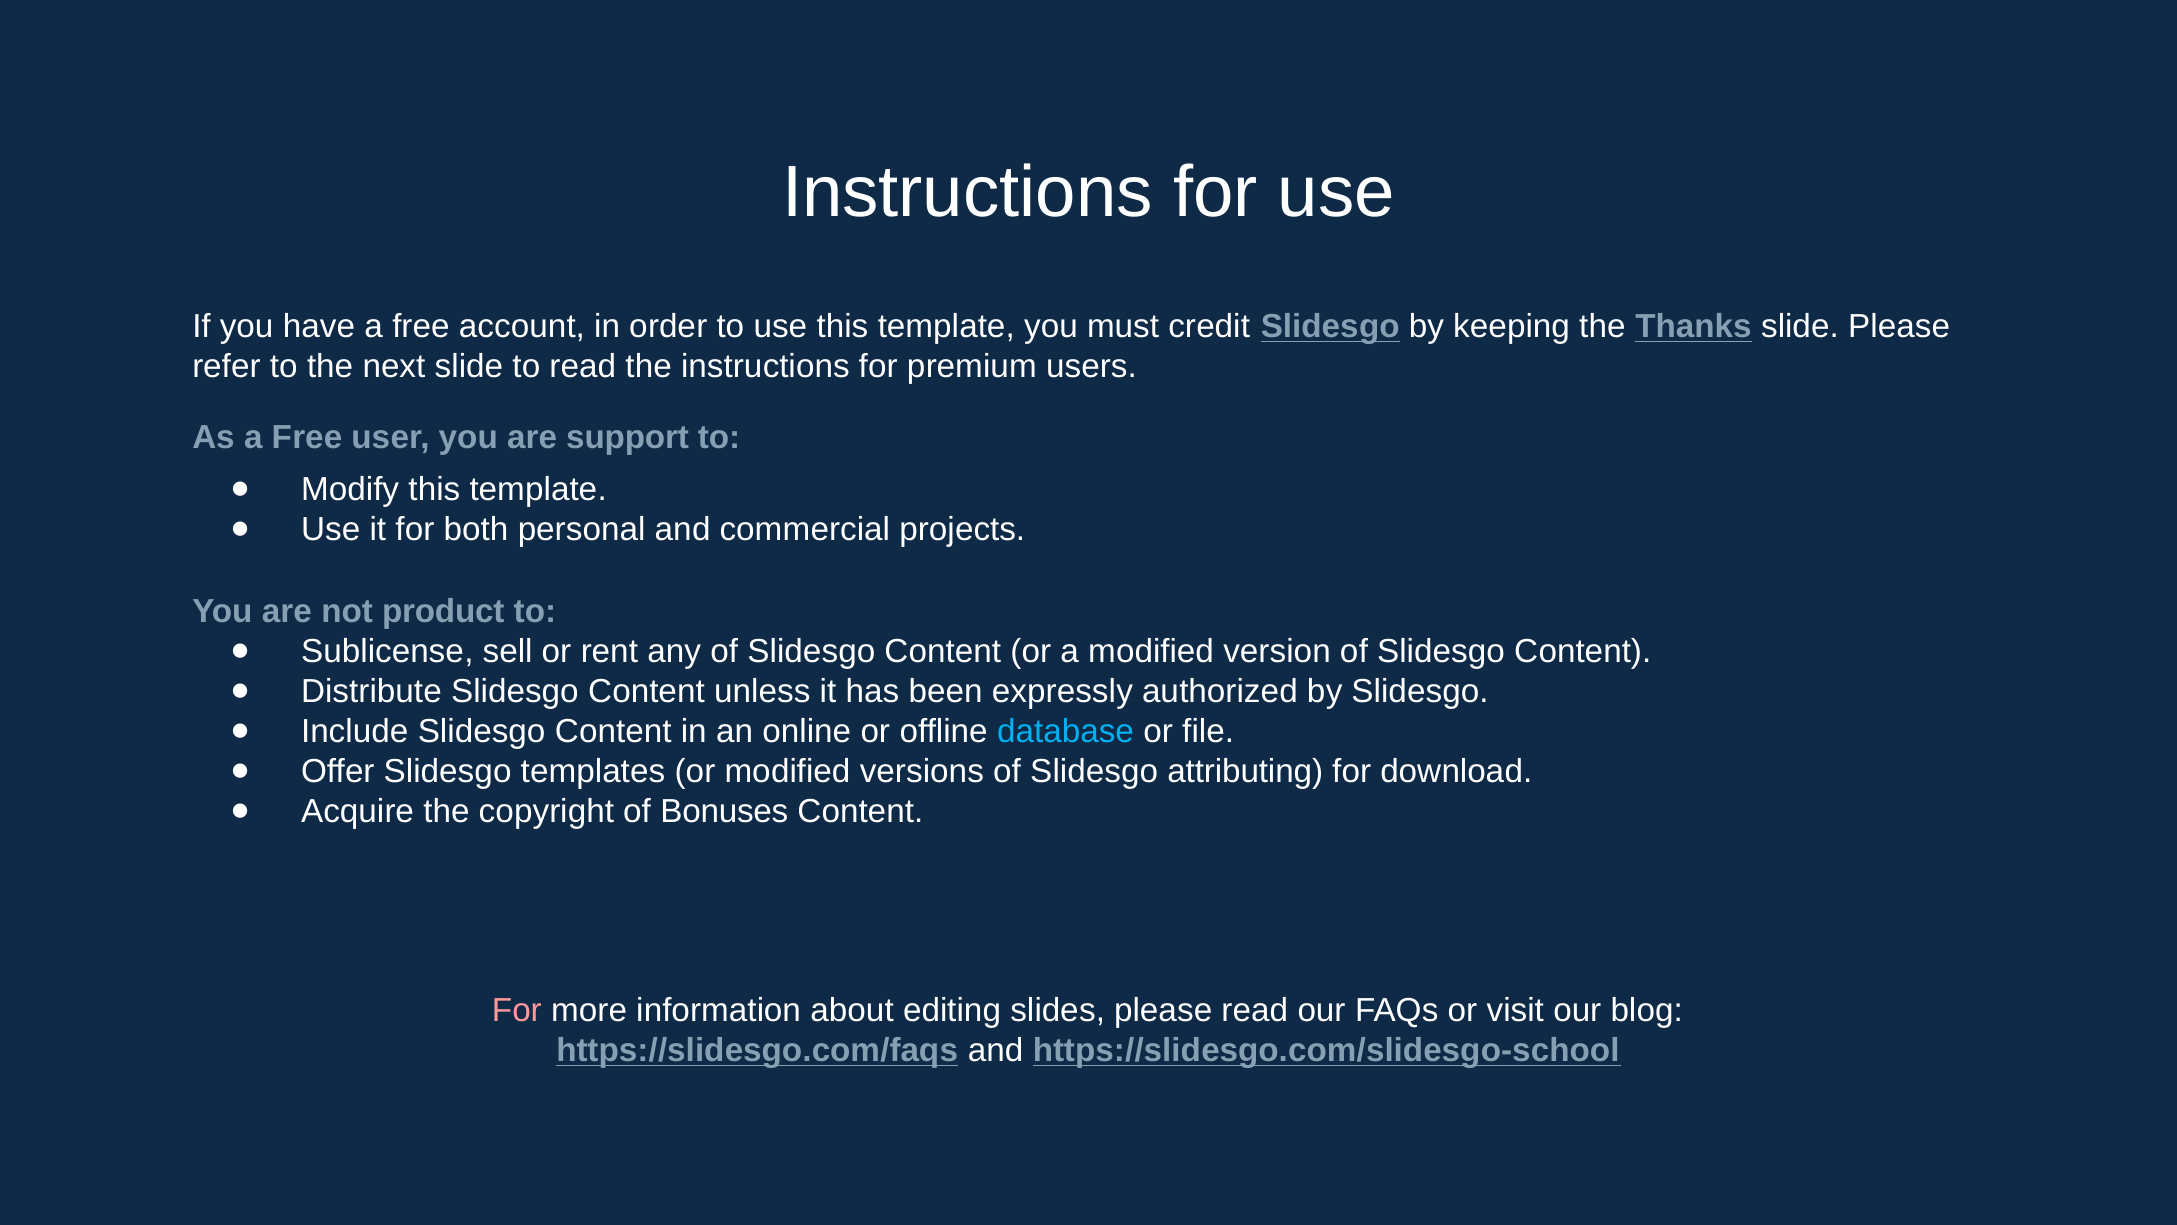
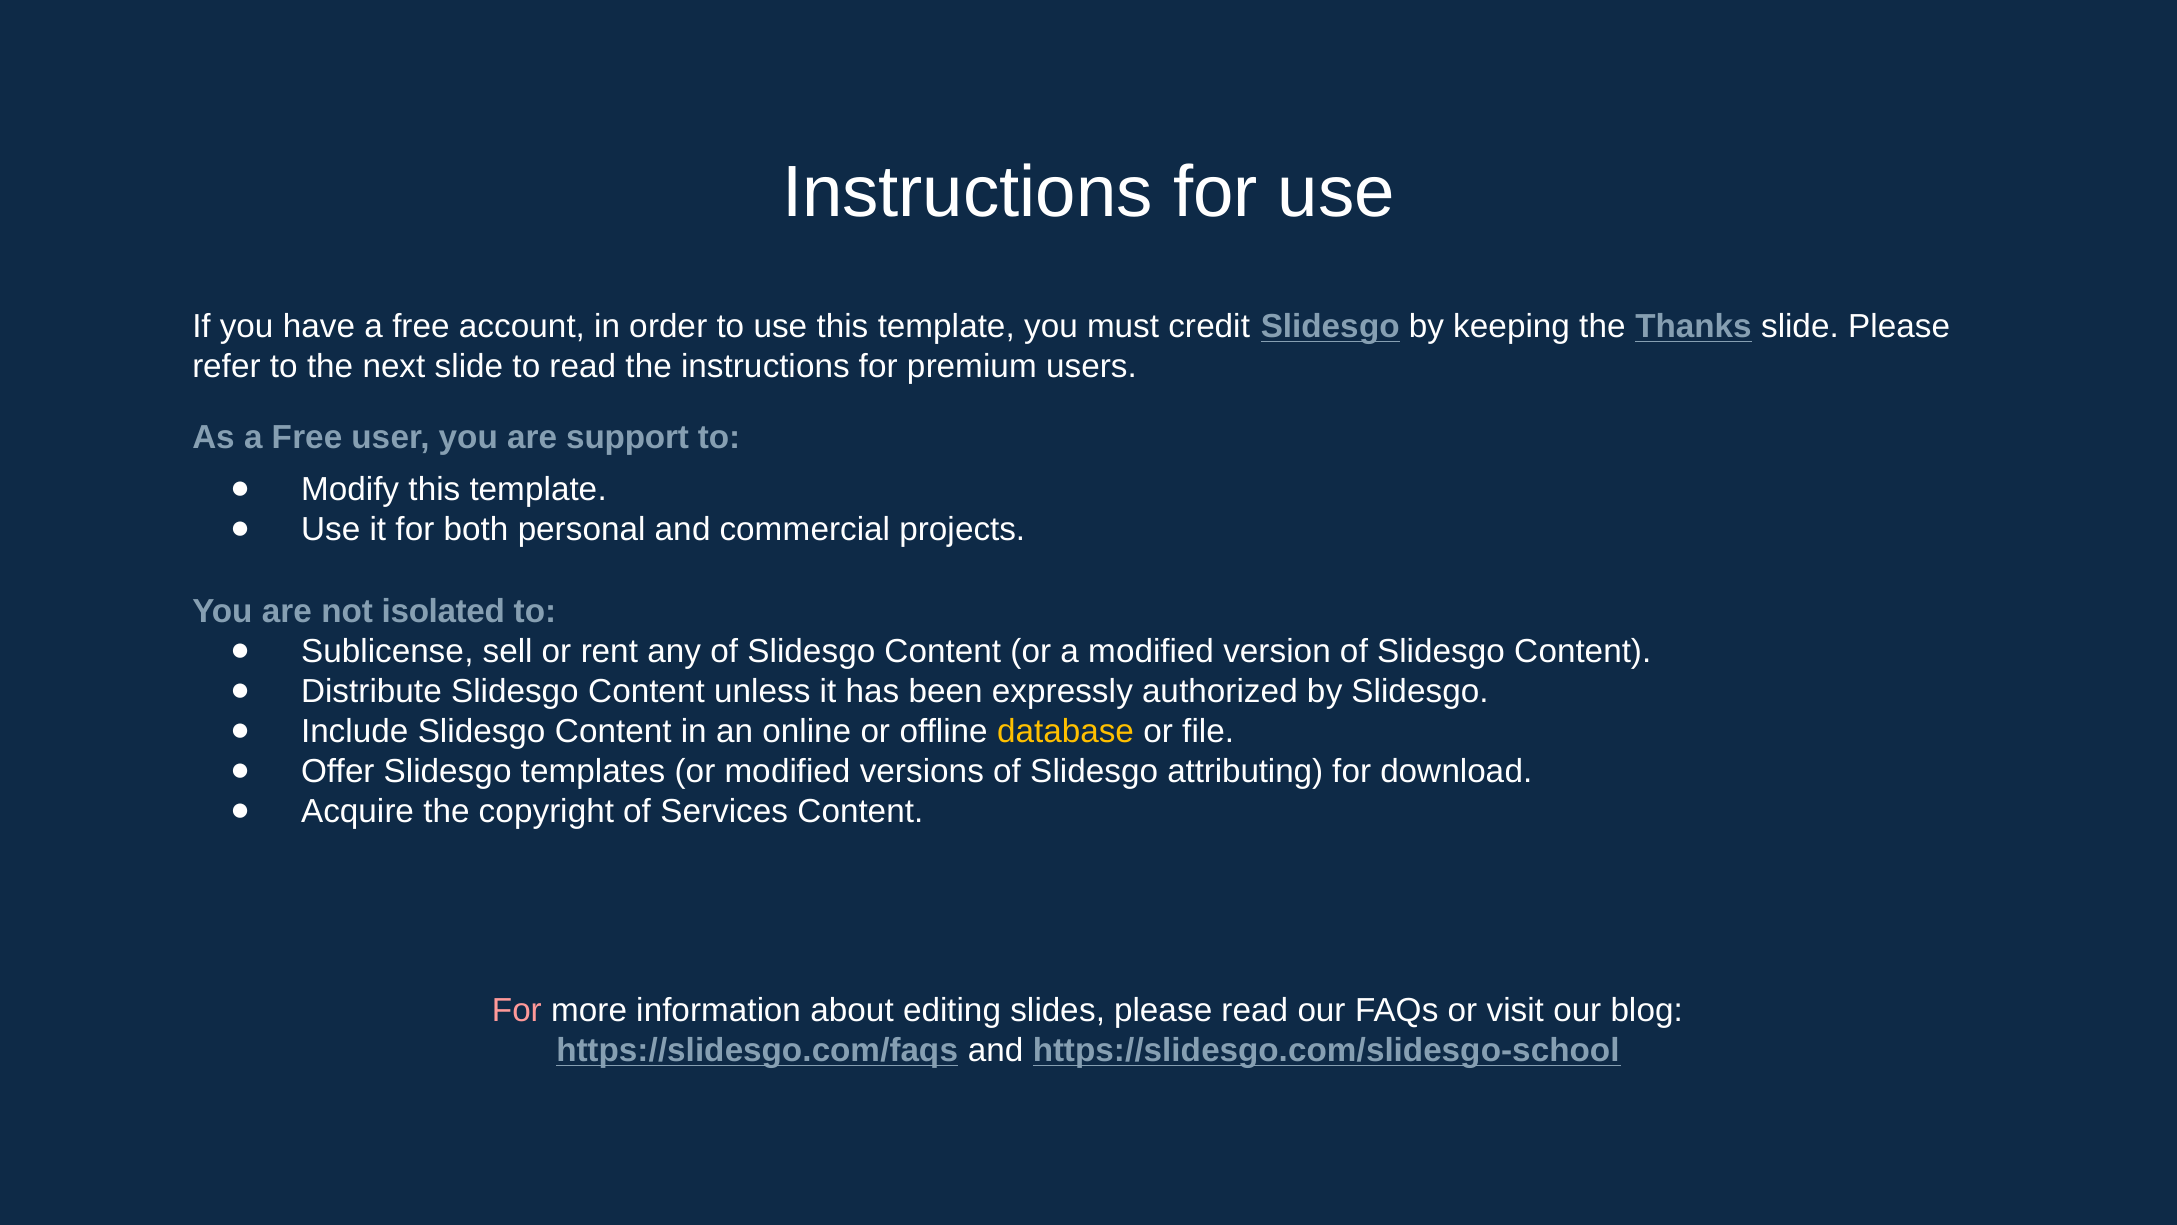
product: product -> isolated
database colour: light blue -> yellow
Bonuses: Bonuses -> Services
